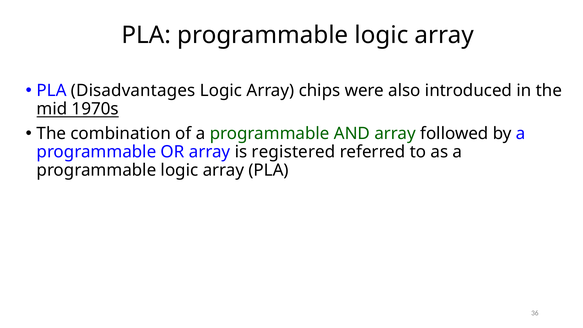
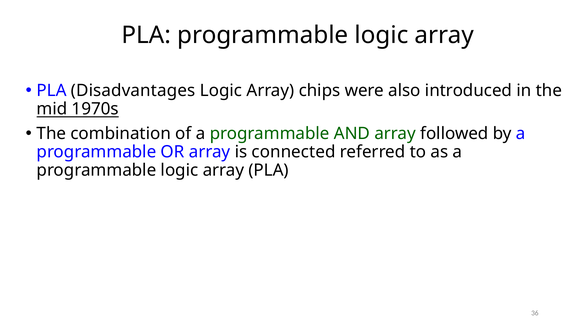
registered: registered -> connected
